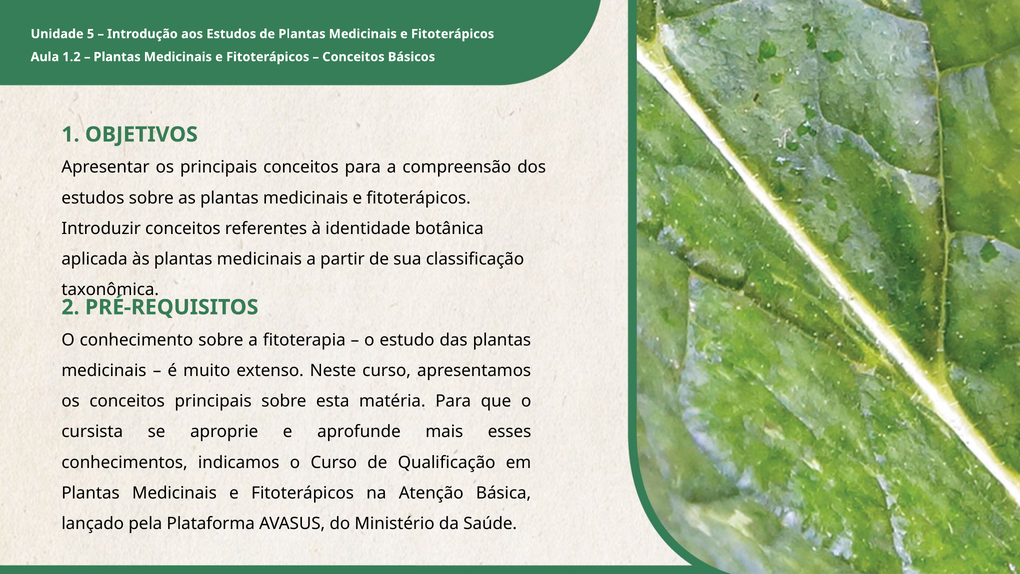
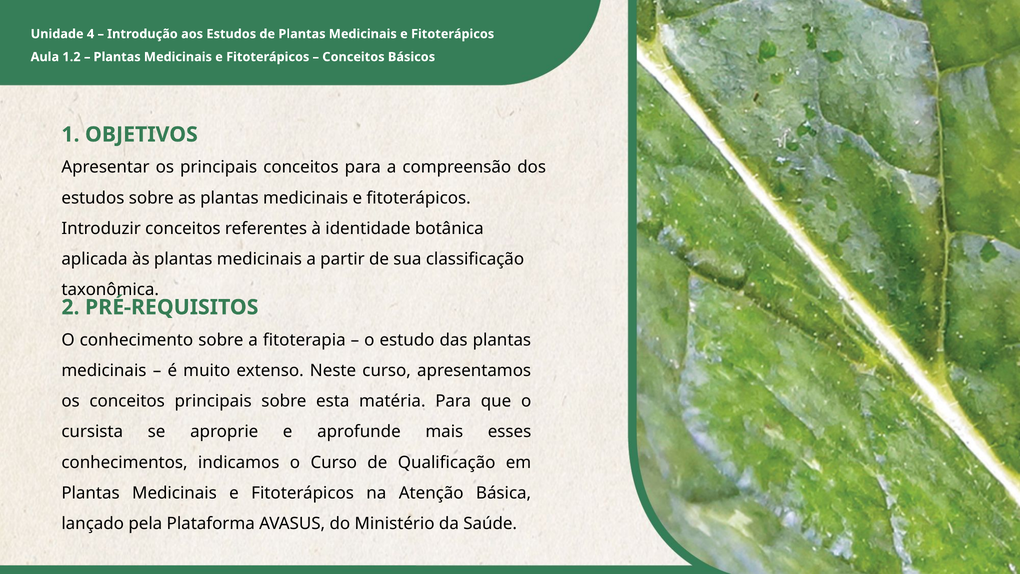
5: 5 -> 4
